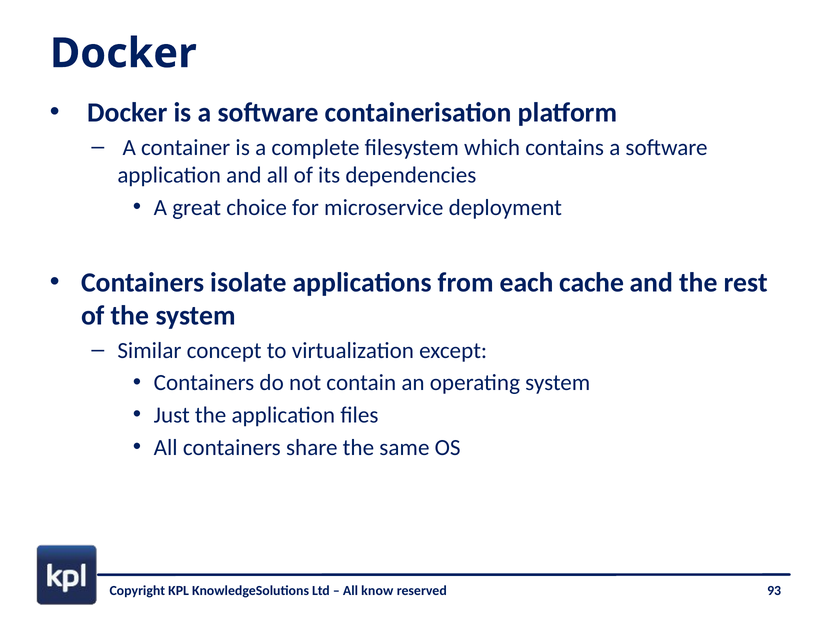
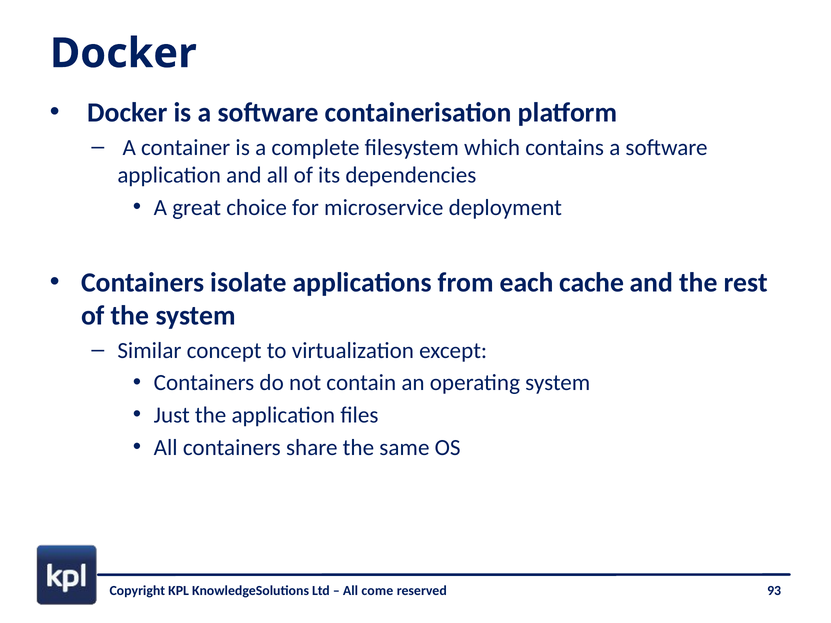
know: know -> come
